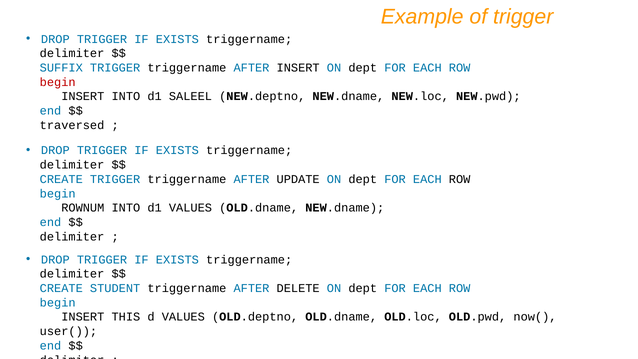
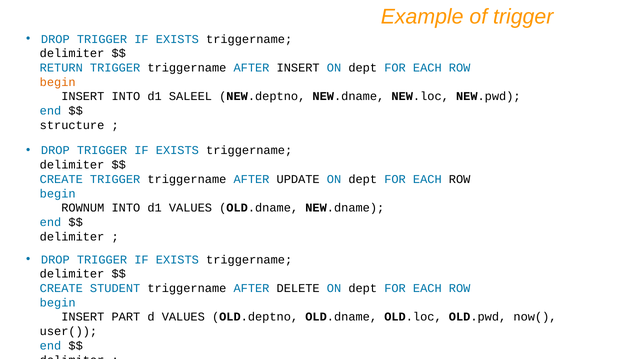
SUFFIX: SUFFIX -> RETURN
begin at (58, 82) colour: red -> orange
traversed: traversed -> structure
THIS: THIS -> PART
